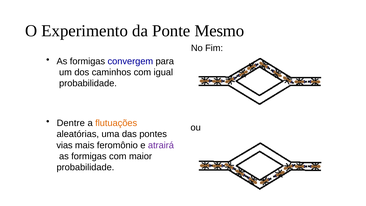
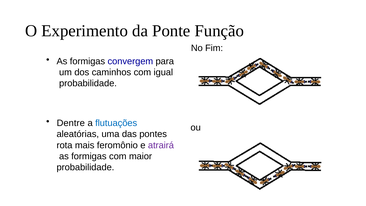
Mesmo: Mesmo -> Função
flutuações colour: orange -> blue
vias: vias -> rota
